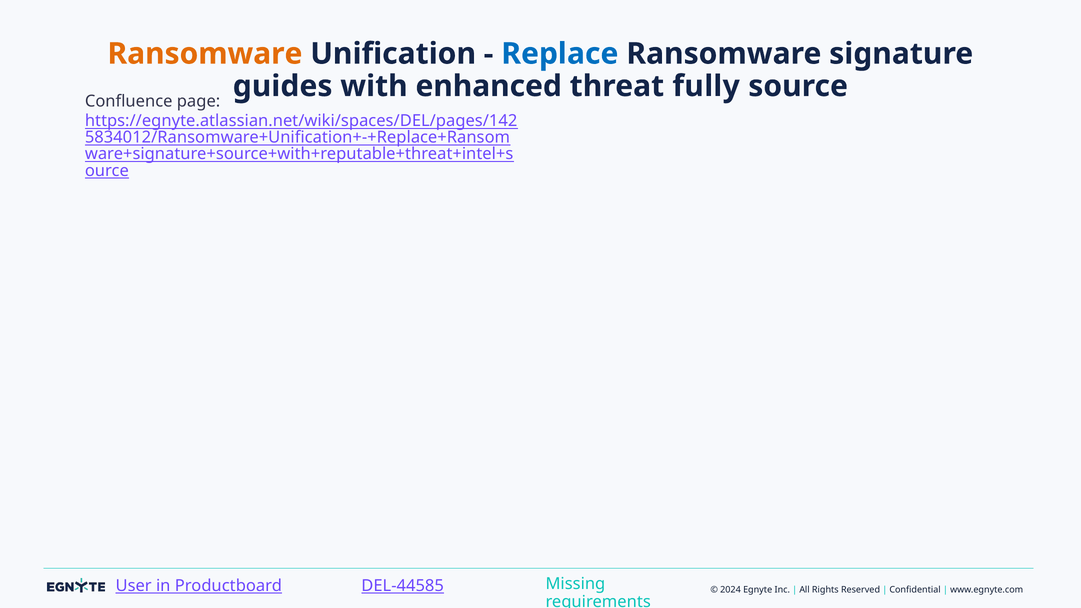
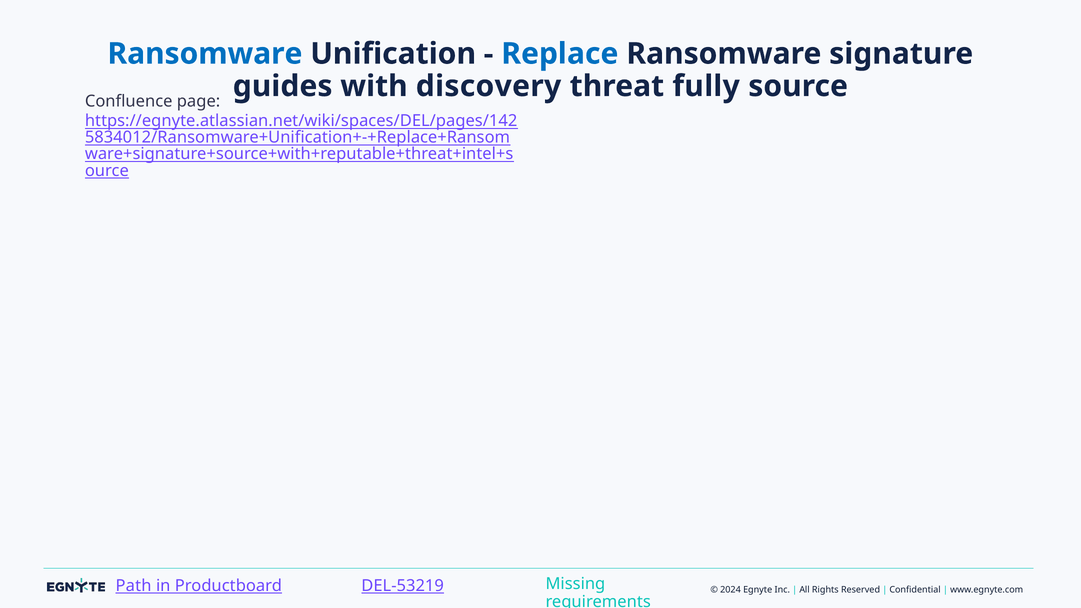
Ransomware at (205, 54) colour: orange -> blue
enhanced: enhanced -> discovery
User: User -> Path
DEL-44585: DEL-44585 -> DEL-53219
